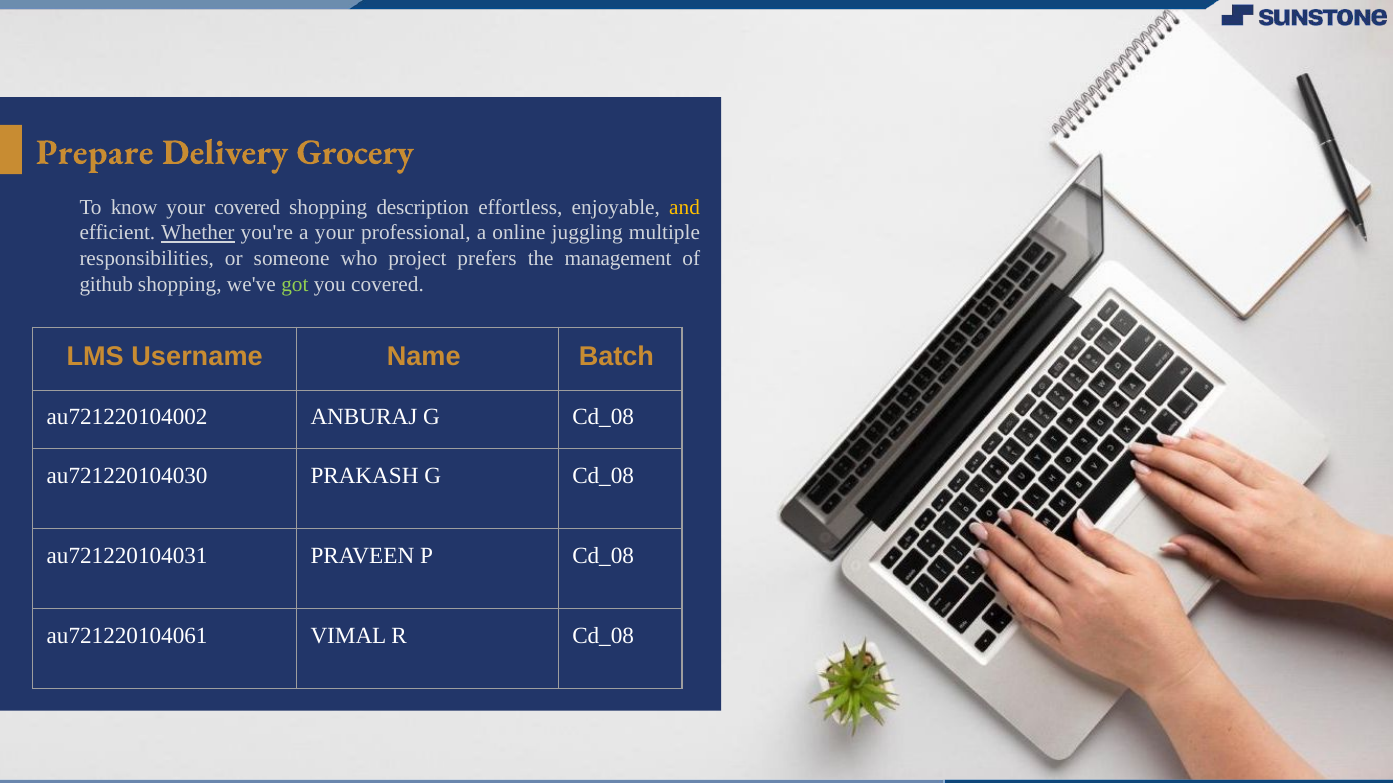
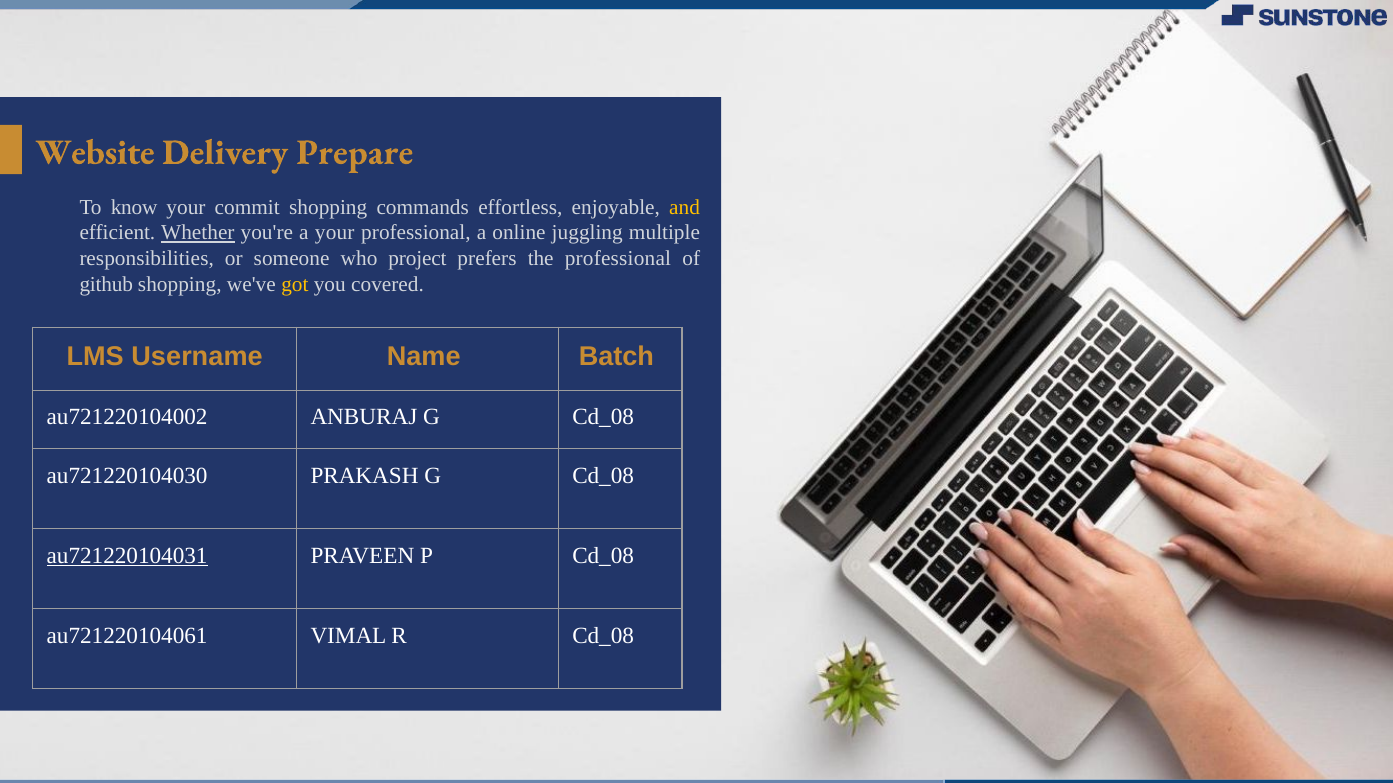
Prepare: Prepare -> Website
Grocery: Grocery -> Prepare
your covered: covered -> commit
description: description -> commands
the management: management -> professional
got colour: light green -> yellow
au721220104031 underline: none -> present
